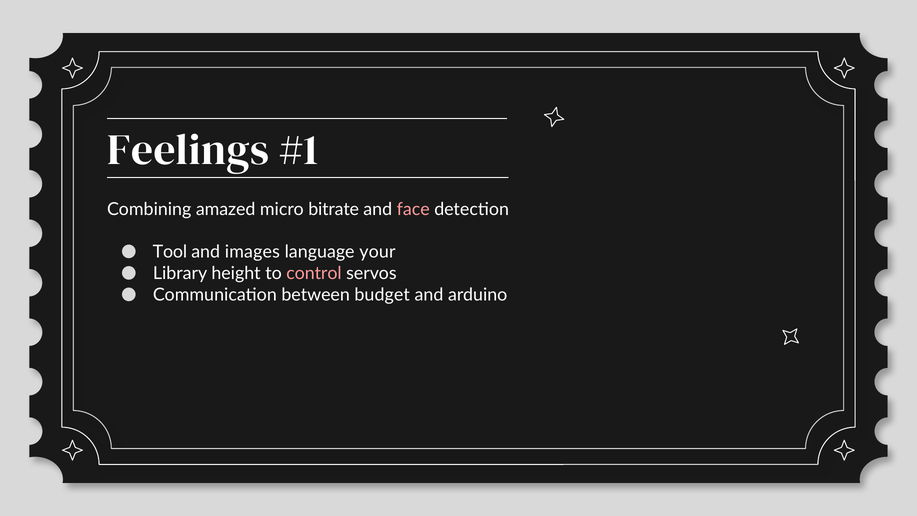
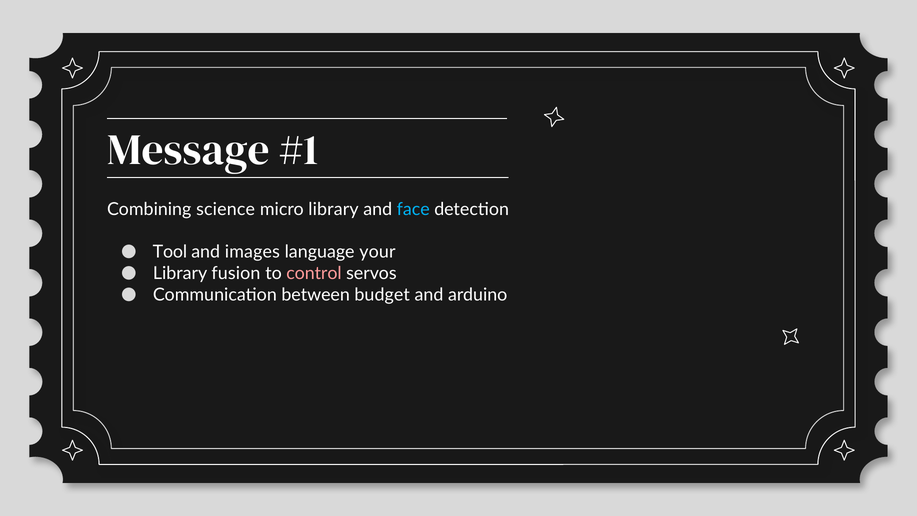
Feelings: Feelings -> Message
amazed: amazed -> science
micro bitrate: bitrate -> library
face colour: pink -> light blue
height: height -> fusion
